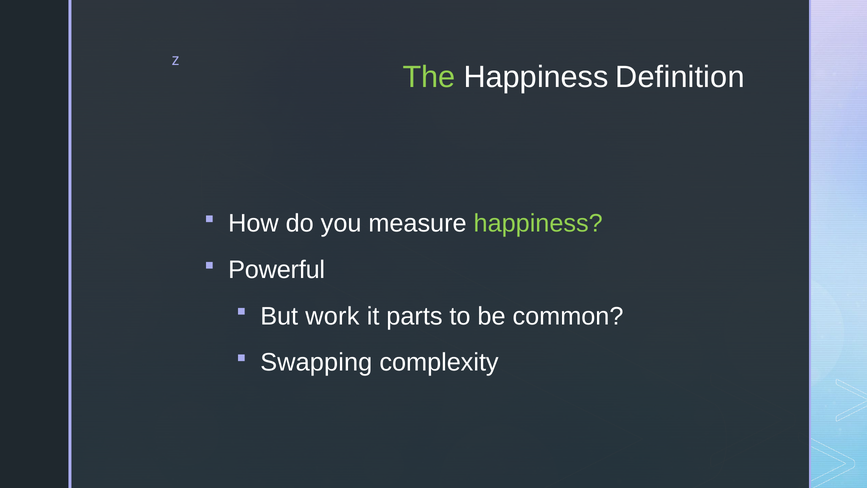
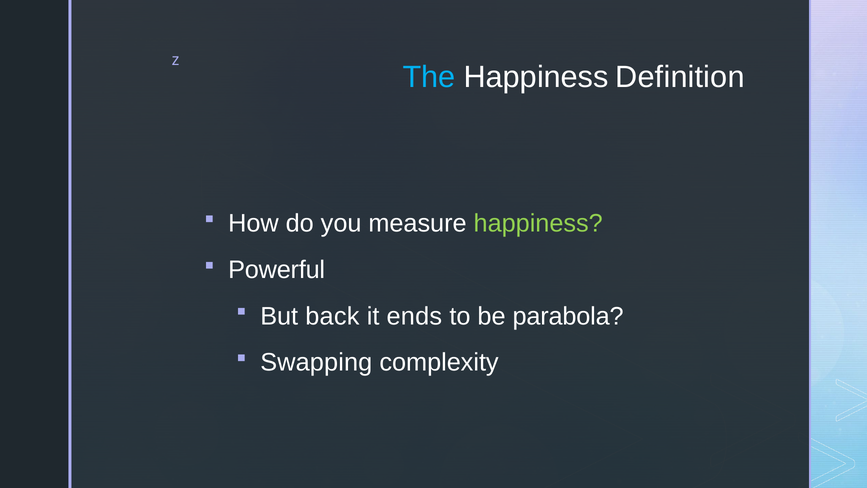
The colour: light green -> light blue
work: work -> back
parts: parts -> ends
common: common -> parabola
